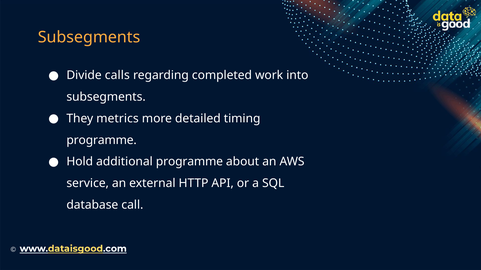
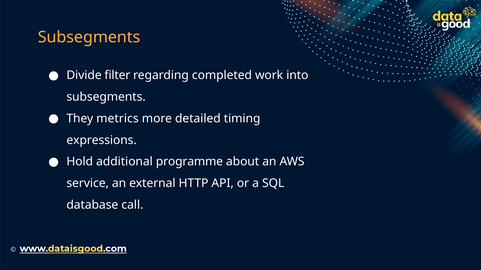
calls: calls -> filter
programme at (102, 140): programme -> expressions
